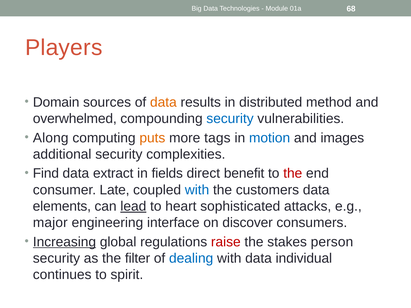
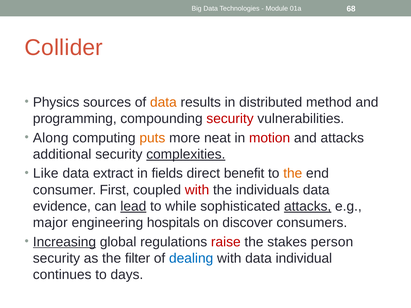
Players: Players -> Collider
Domain: Domain -> Physics
overwhelmed: overwhelmed -> programming
security at (230, 119) colour: blue -> red
tags: tags -> neat
motion colour: blue -> red
and images: images -> attacks
complexities underline: none -> present
Find: Find -> Like
the at (293, 174) colour: red -> orange
Late: Late -> First
with at (197, 190) colour: blue -> red
customers: customers -> individuals
elements: elements -> evidence
heart: heart -> while
attacks at (308, 206) underline: none -> present
interface: interface -> hospitals
spirit: spirit -> days
